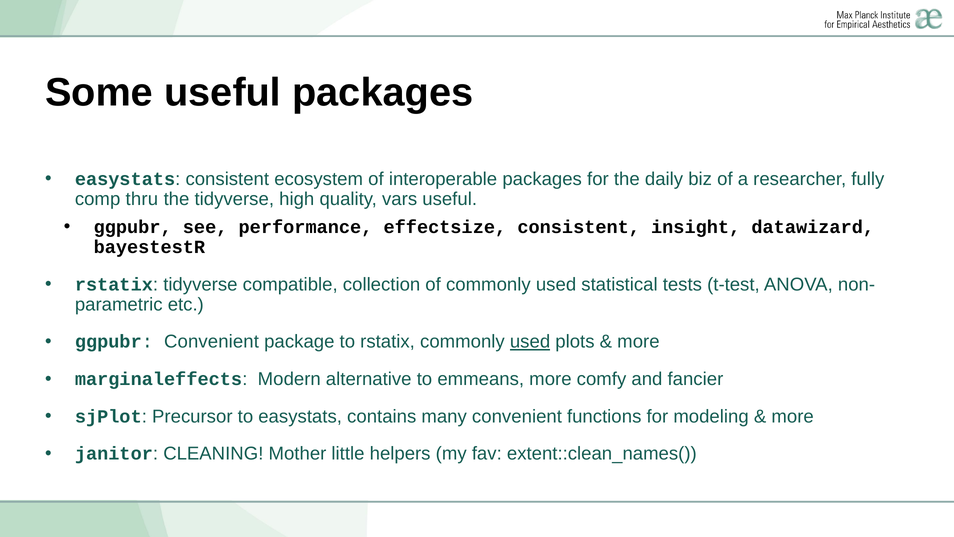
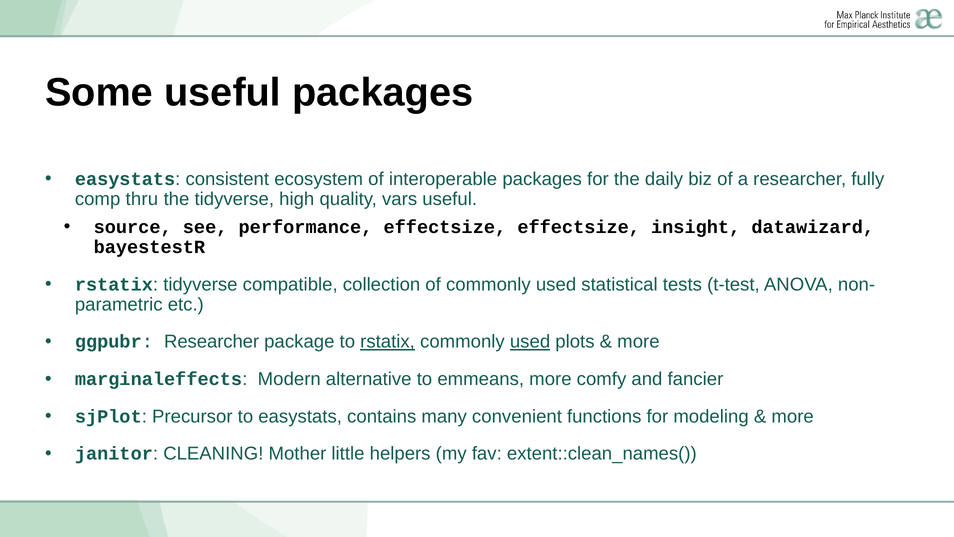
ggpubr at (133, 227): ggpubr -> source
effectsize consistent: consistent -> effectsize
ggpubr Convenient: Convenient -> Researcher
rstatix at (388, 342) underline: none -> present
